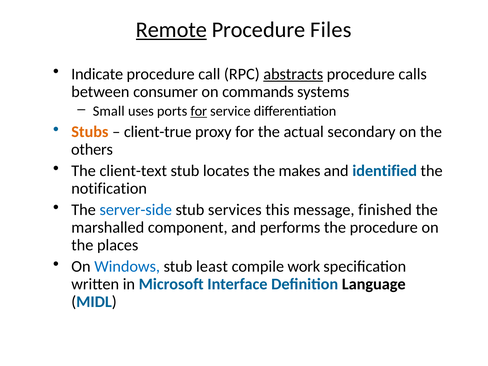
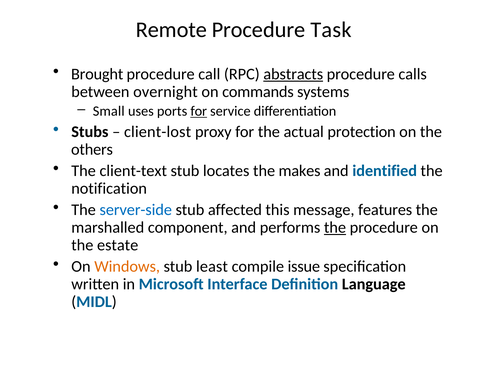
Remote underline: present -> none
Files: Files -> Task
Indicate: Indicate -> Brought
consumer: consumer -> overnight
Stubs colour: orange -> black
client-true: client-true -> client-lost
secondary: secondary -> protection
services: services -> affected
finished: finished -> features
the at (335, 228) underline: none -> present
places: places -> estate
Windows colour: blue -> orange
work: work -> issue
